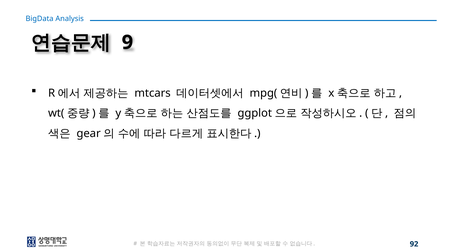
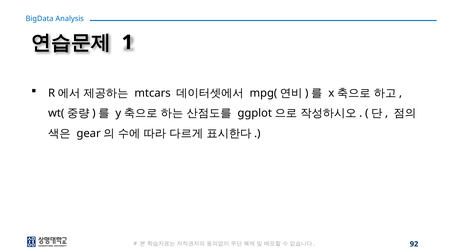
9: 9 -> 1
